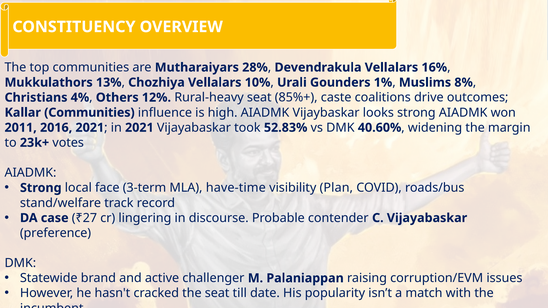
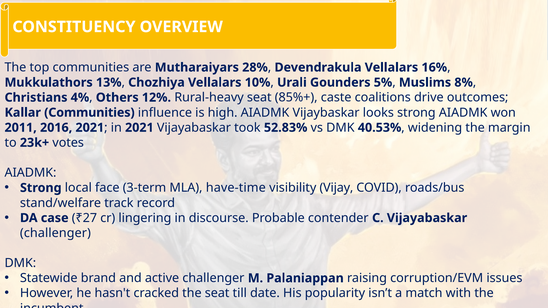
1%: 1% -> 5%
40.60%: 40.60% -> 40.53%
Plan: Plan -> Vijay
preference at (56, 233): preference -> challenger
